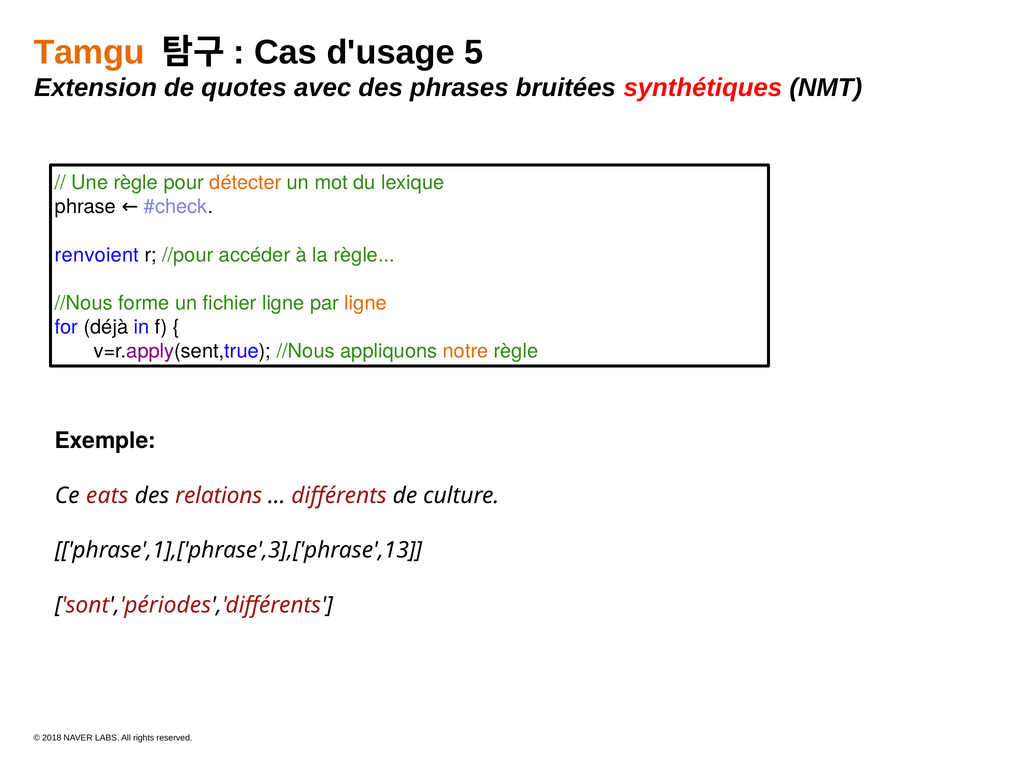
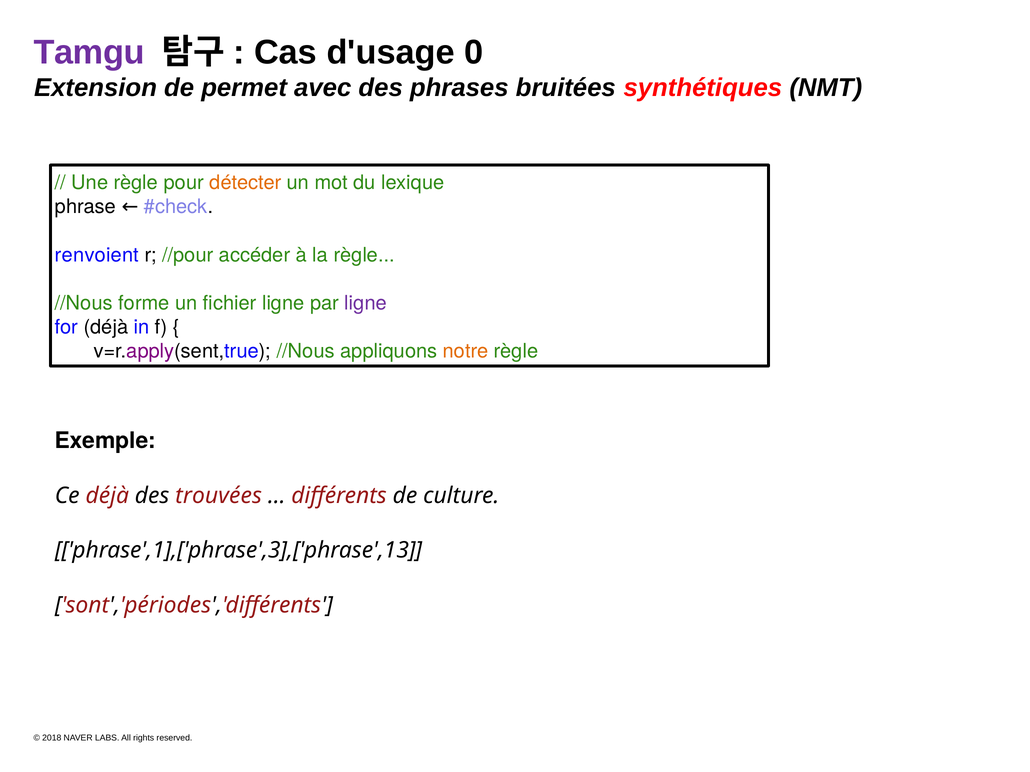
Tamgu colour: orange -> purple
5: 5 -> 0
quotes: quotes -> permet
ligne at (366, 303) colour: orange -> purple
Ce eats: eats -> déjà
relations: relations -> trouvées
